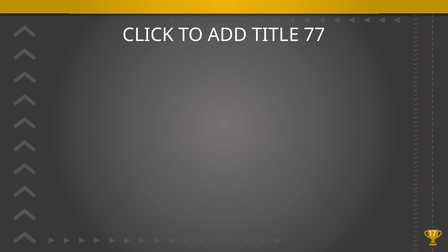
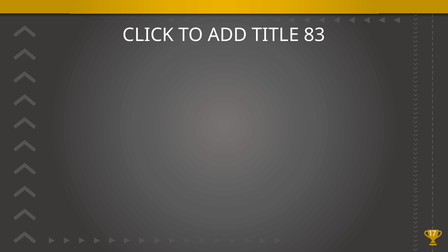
77: 77 -> 83
